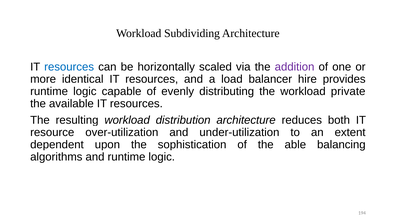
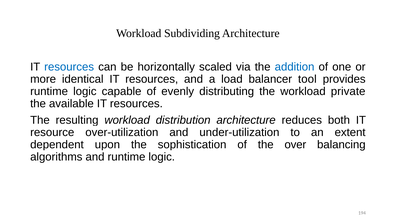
addition colour: purple -> blue
hire: hire -> tool
able: able -> over
